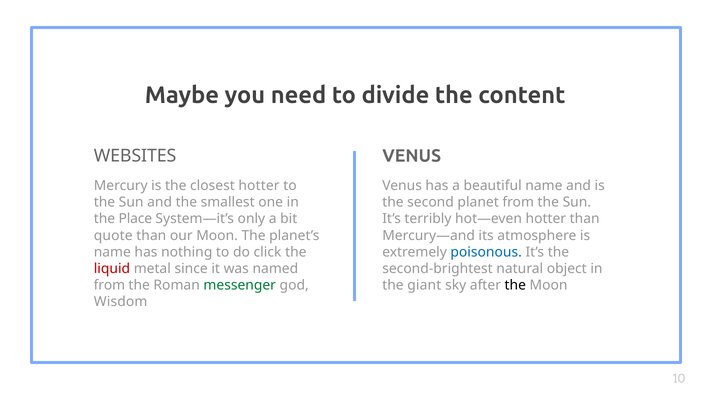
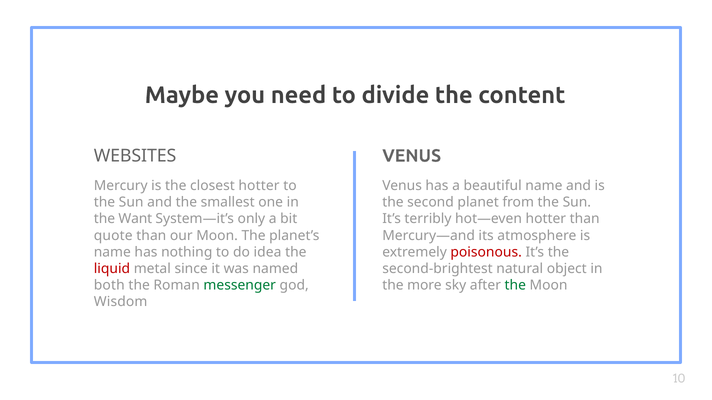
Place: Place -> Want
click: click -> idea
poisonous colour: blue -> red
from at (109, 286): from -> both
giant: giant -> more
the at (515, 286) colour: black -> green
